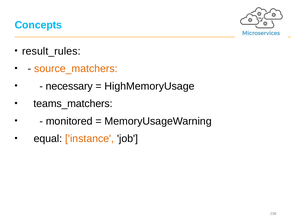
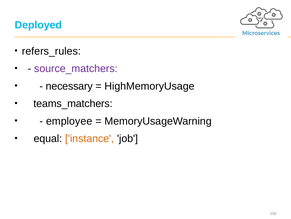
Concepts: Concepts -> Deployed
result_rules: result_rules -> refers_rules
source_matchers colour: orange -> purple
monitored: monitored -> employee
